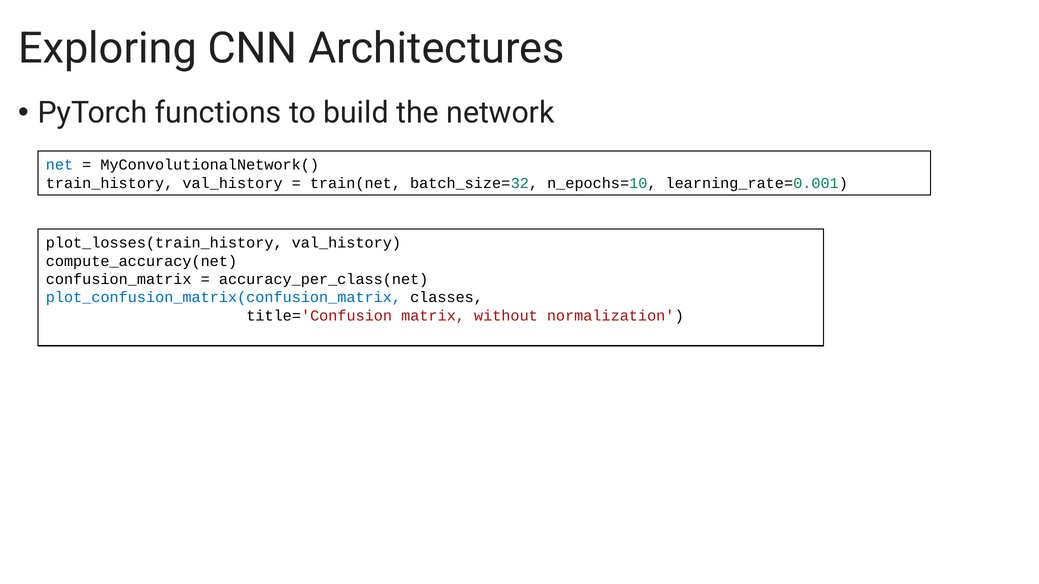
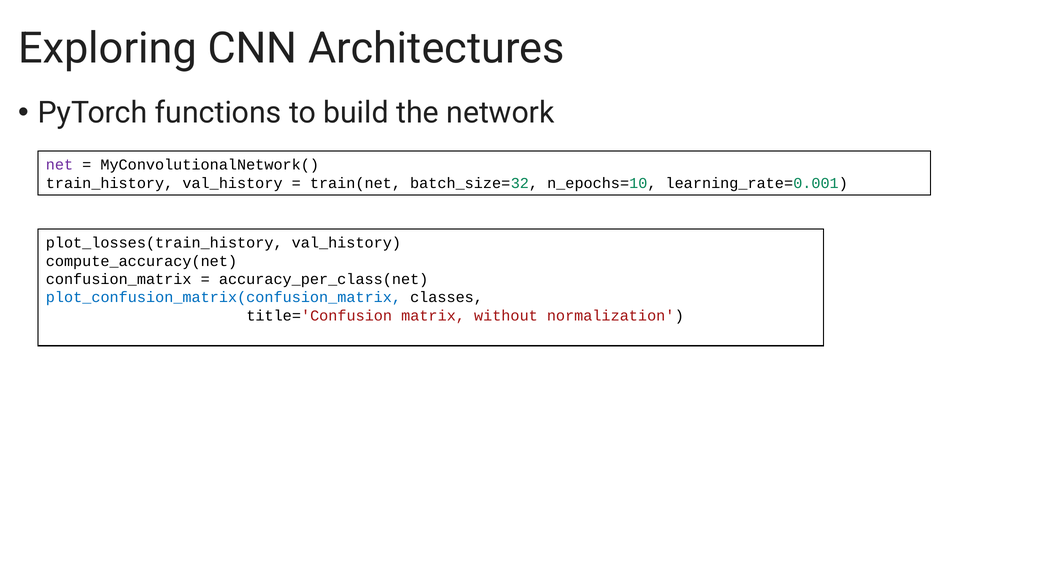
net colour: blue -> purple
